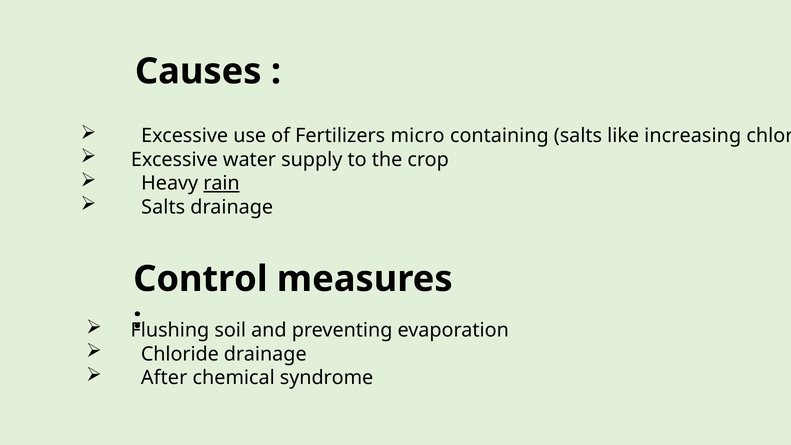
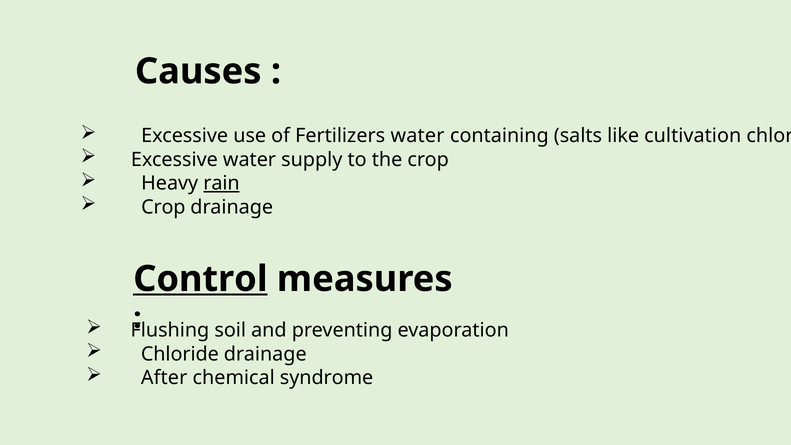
Fertilizers micro: micro -> water
increasing: increasing -> cultivation
Salts at (163, 207): Salts -> Crop
Control underline: none -> present
